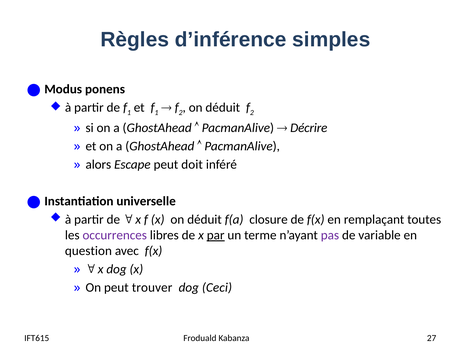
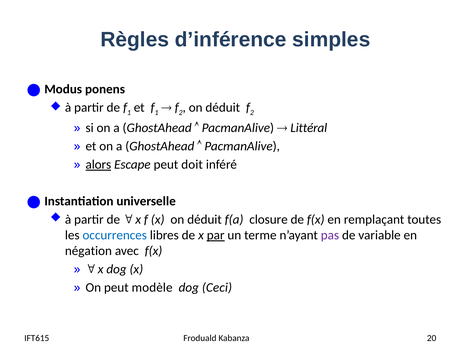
Décrire: Décrire -> Littéral
alors underline: none -> present
occurrences colour: purple -> blue
question: question -> négation
trouver: trouver -> modèle
27: 27 -> 20
